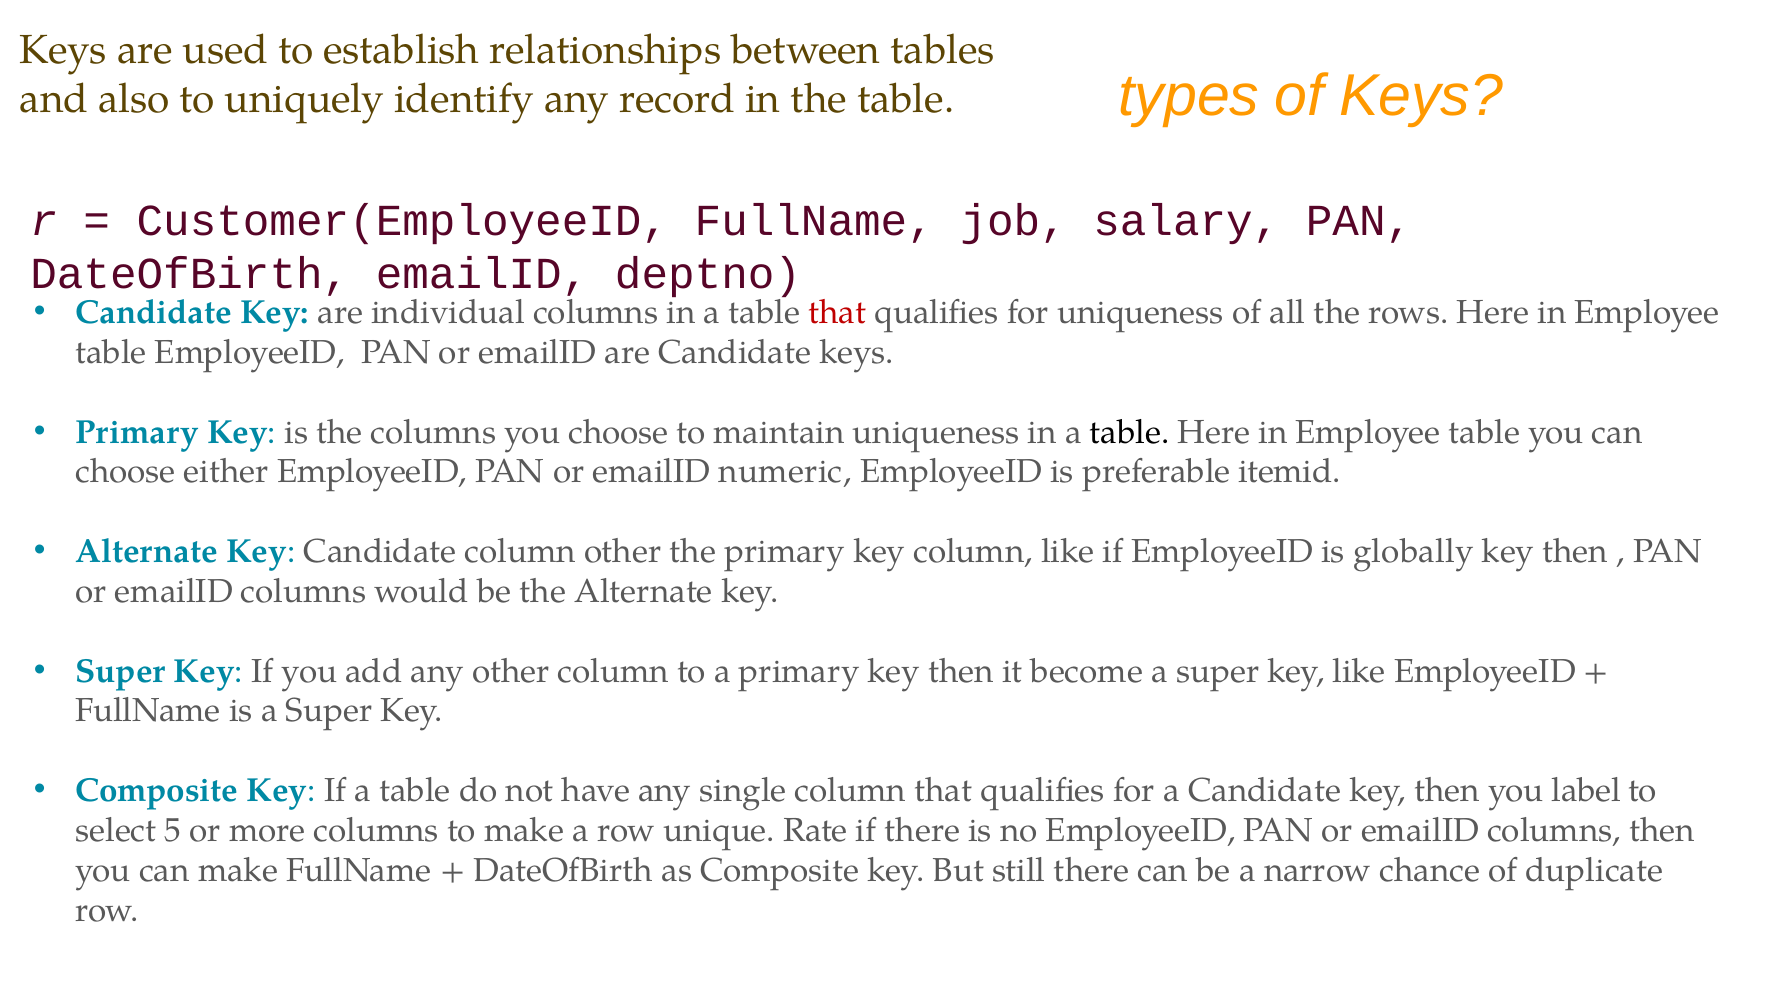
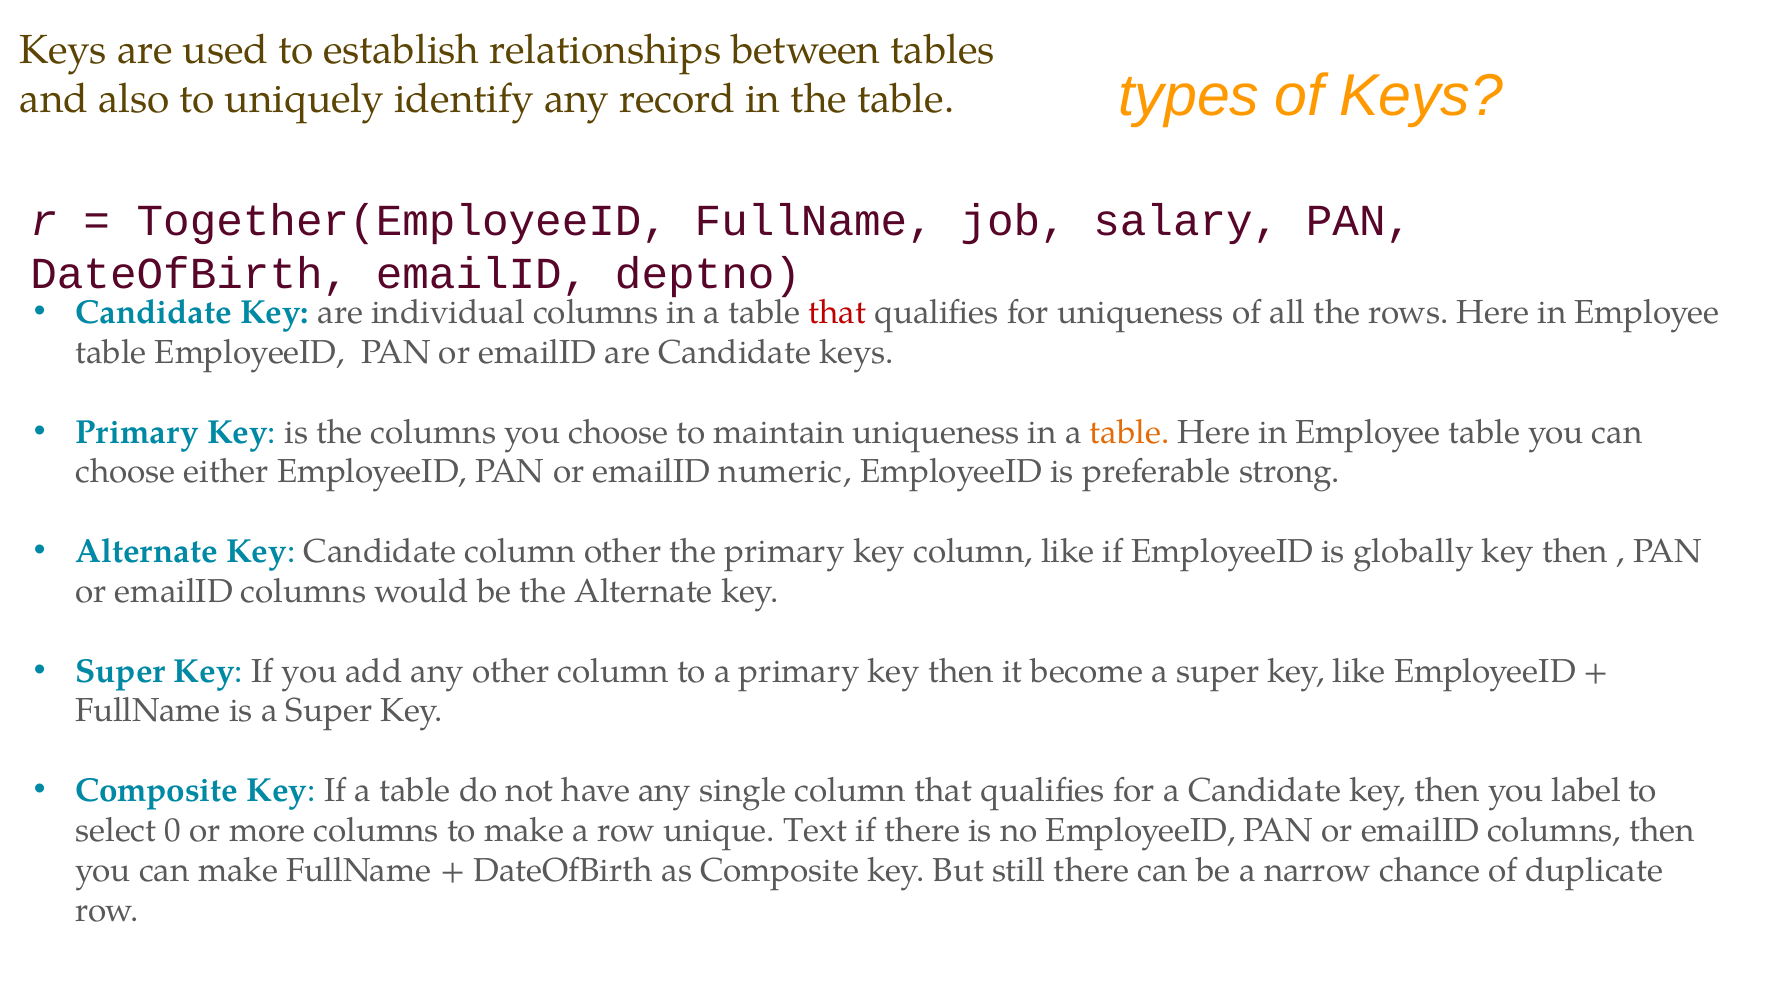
Customer(EmployeeID: Customer(EmployeeID -> Together(EmployeeID
table at (1130, 432) colour: black -> orange
itemid: itemid -> strong
5: 5 -> 0
Rate: Rate -> Text
